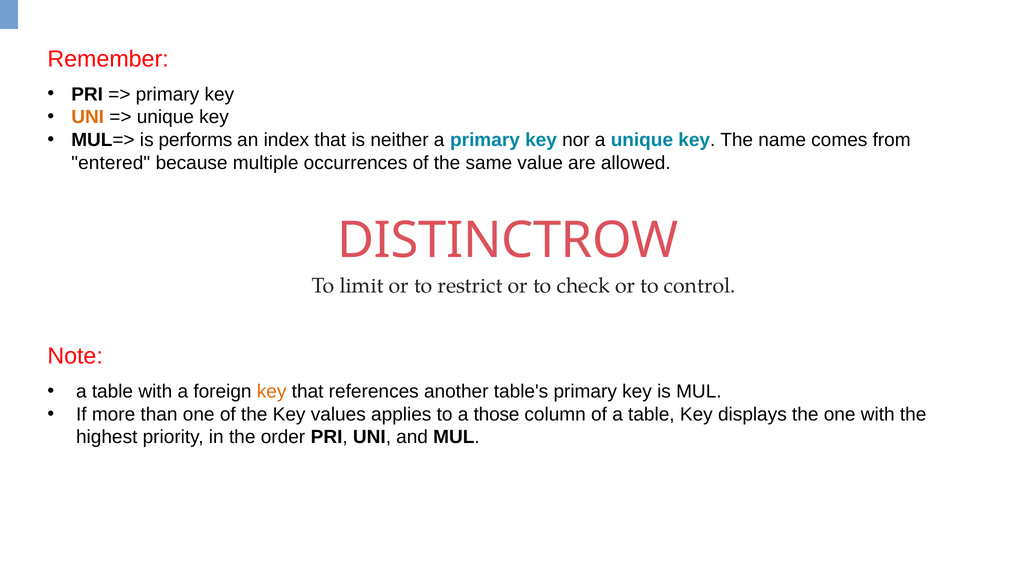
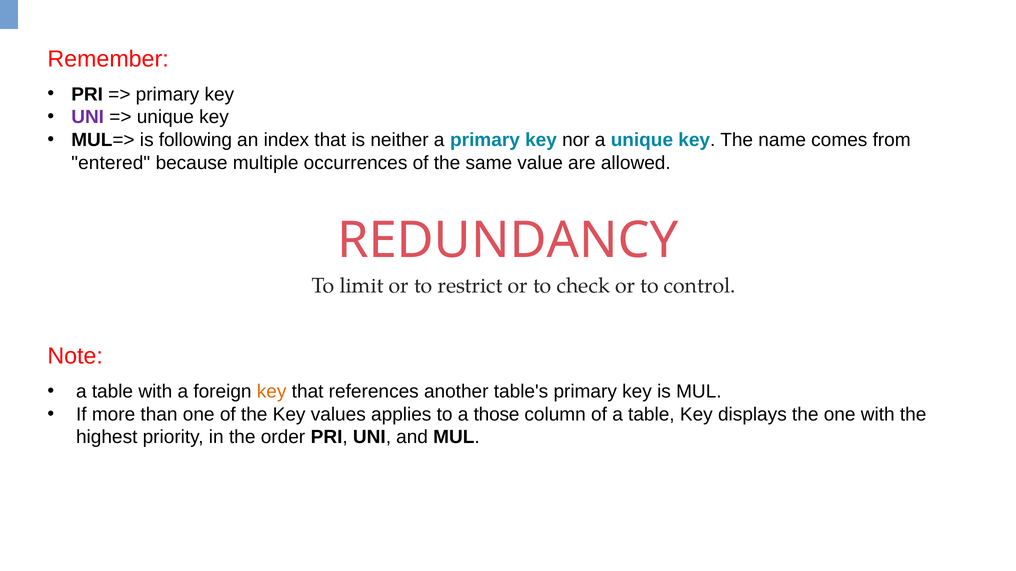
UNI at (88, 117) colour: orange -> purple
performs: performs -> following
DISTINCTROW: DISTINCTROW -> REDUNDANCY
